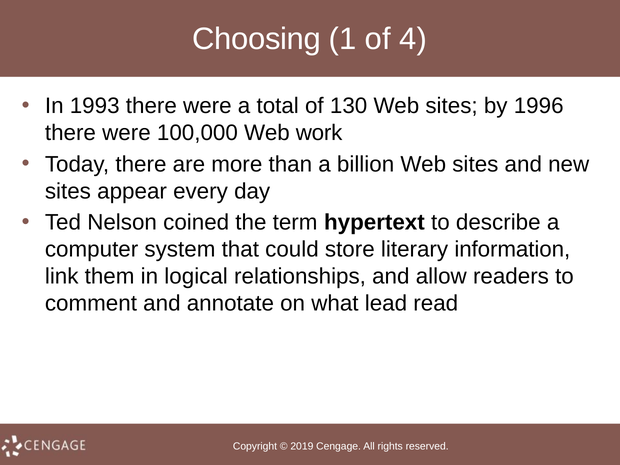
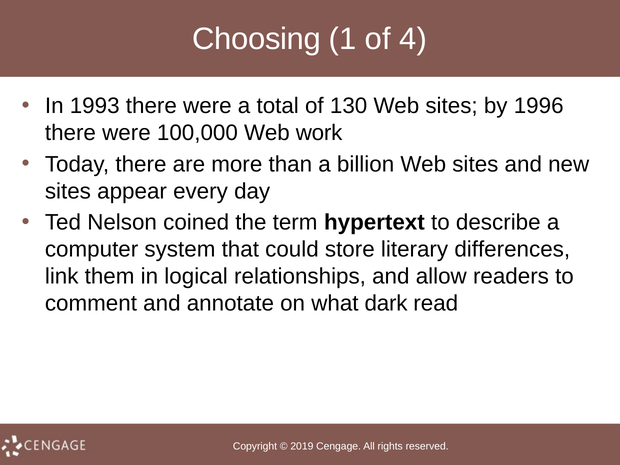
information: information -> differences
lead: lead -> dark
